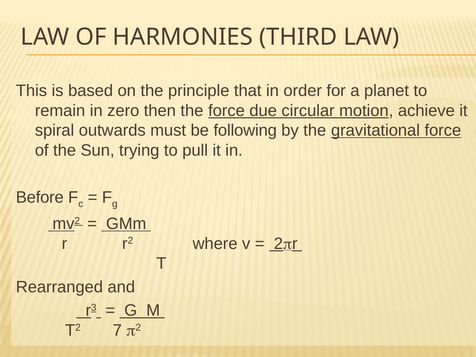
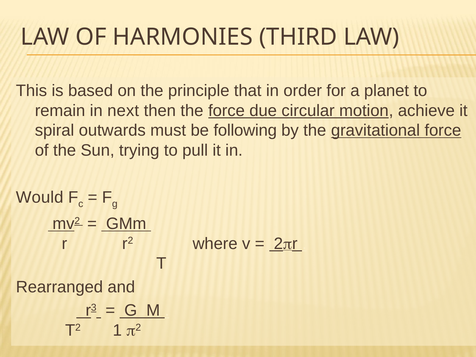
zero: zero -> next
Before: Before -> Would
7: 7 -> 1
